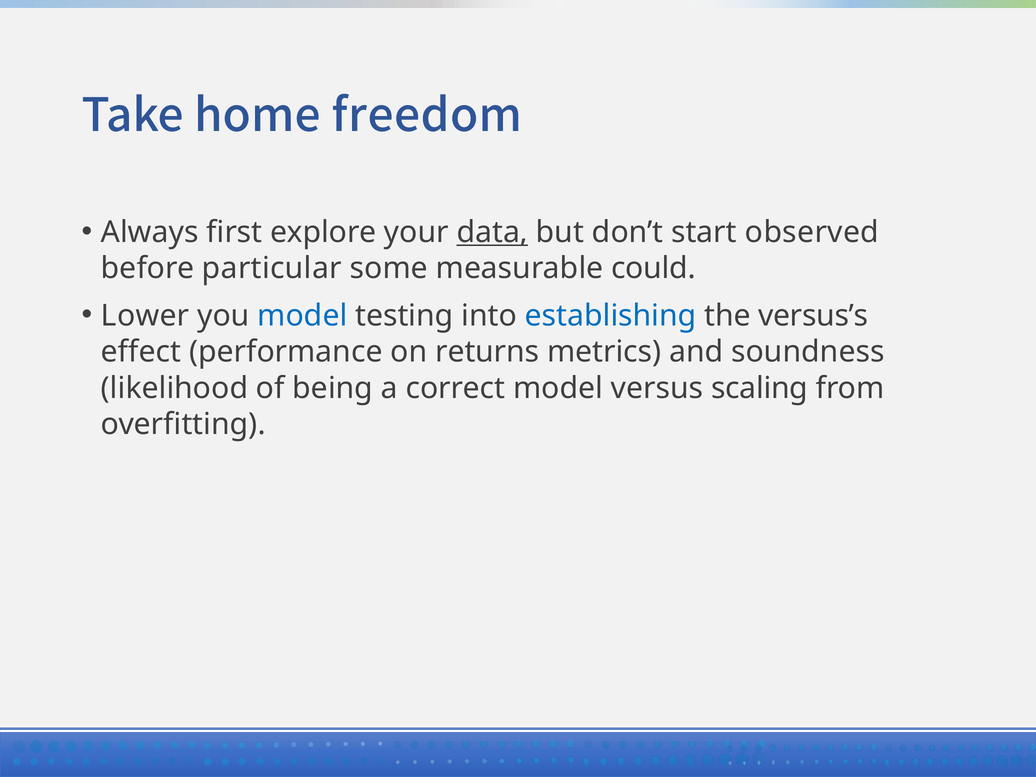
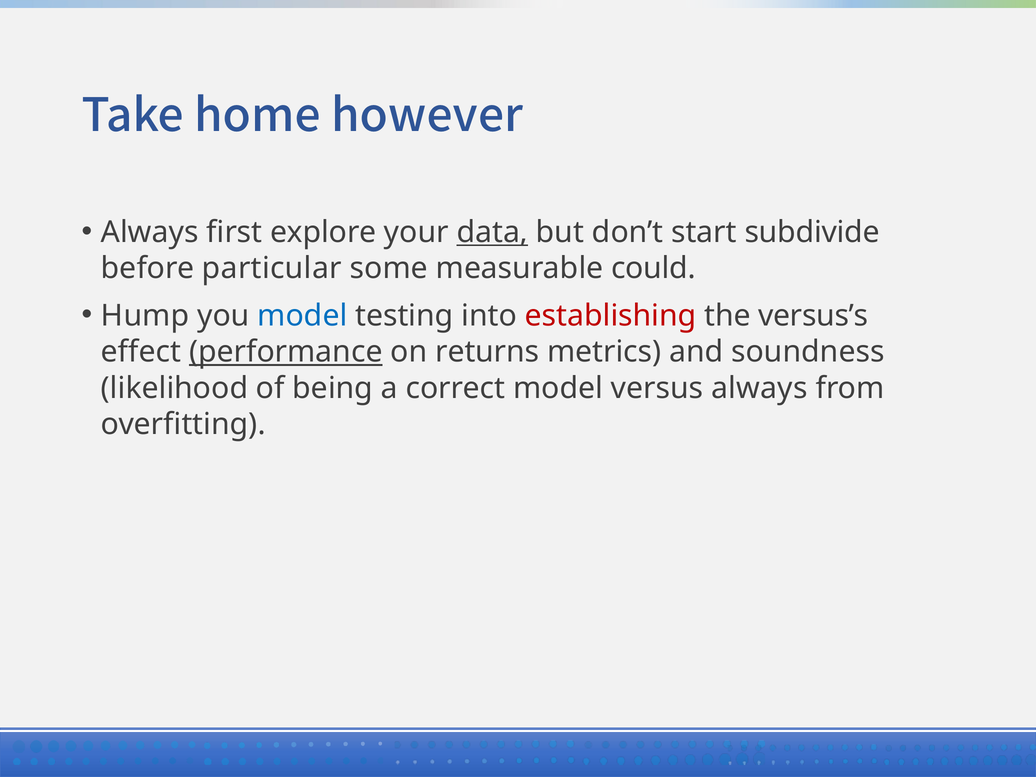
freedom: freedom -> however
observed: observed -> subdivide
Lower: Lower -> Hump
establishing colour: blue -> red
performance underline: none -> present
versus scaling: scaling -> always
